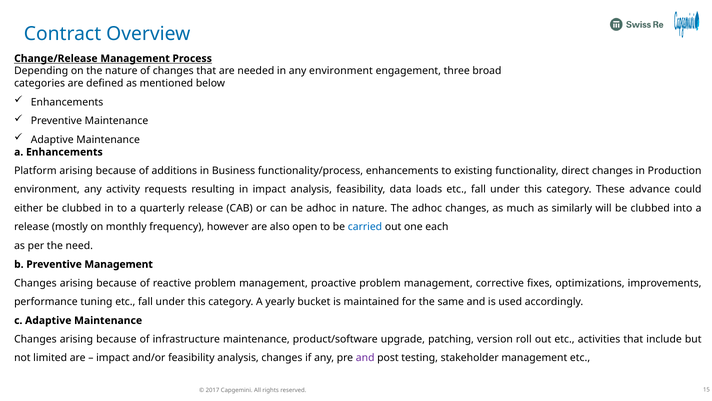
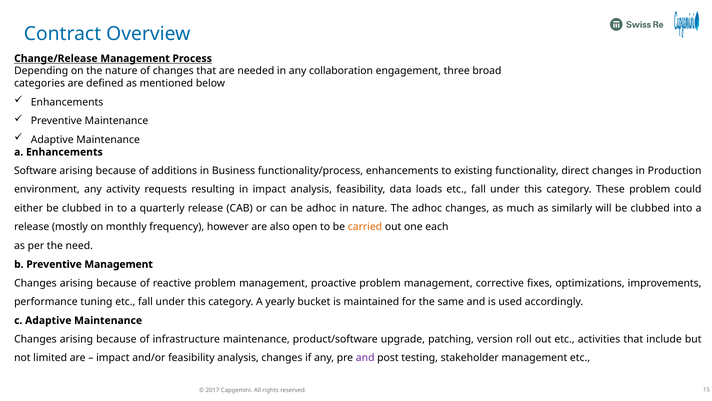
any environment: environment -> collaboration
Platform: Platform -> Software
These advance: advance -> problem
carried colour: blue -> orange
